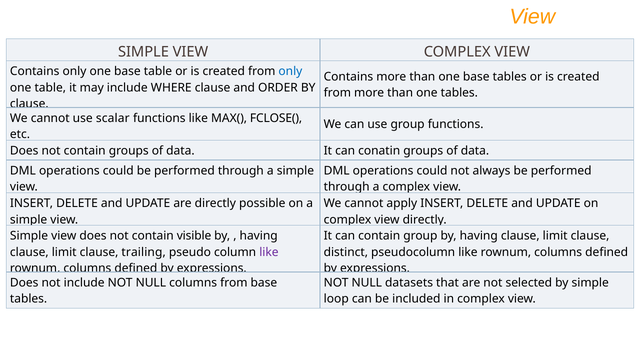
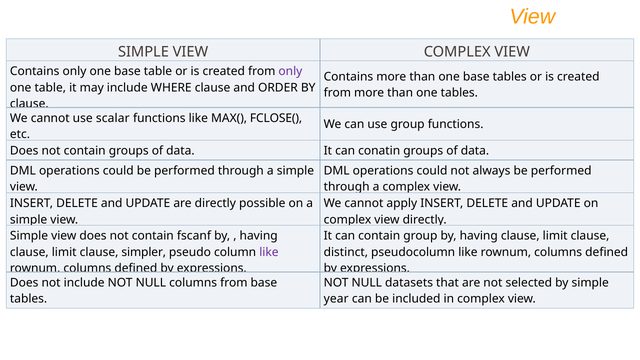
only at (290, 71) colour: blue -> purple
visible: visible -> fscanf
trailing: trailing -> simpler
loop: loop -> year
